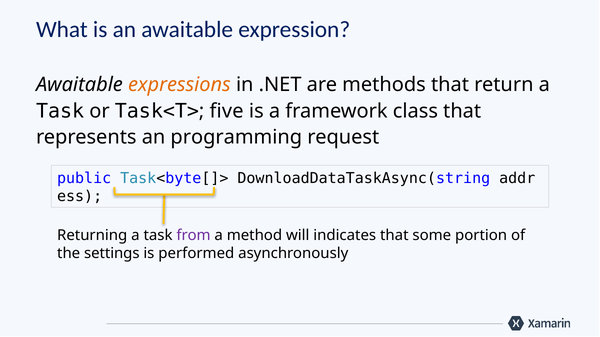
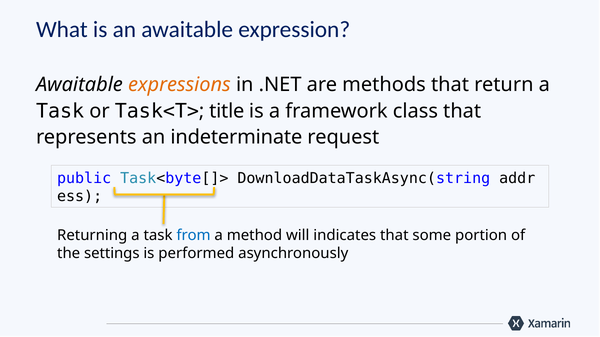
five: five -> title
programming: programming -> indeterminate
from colour: purple -> blue
